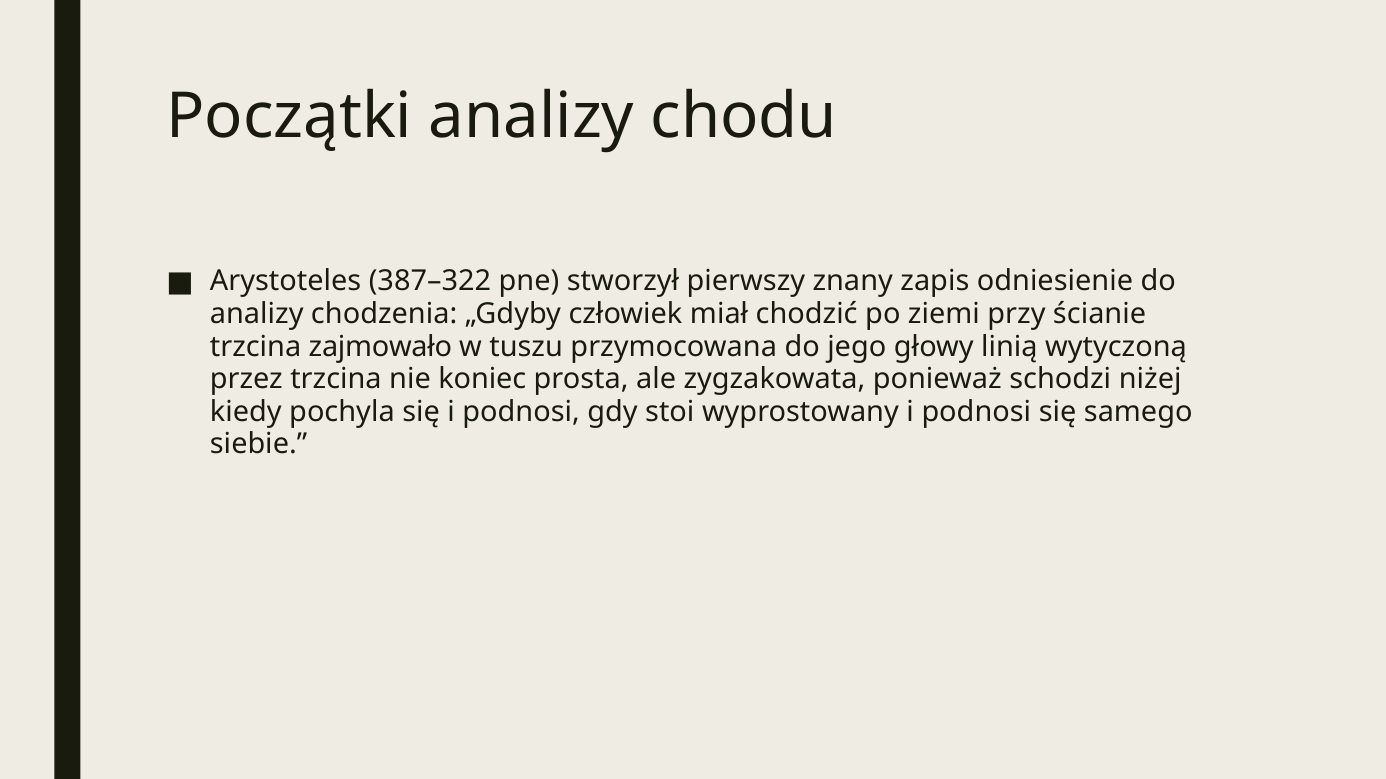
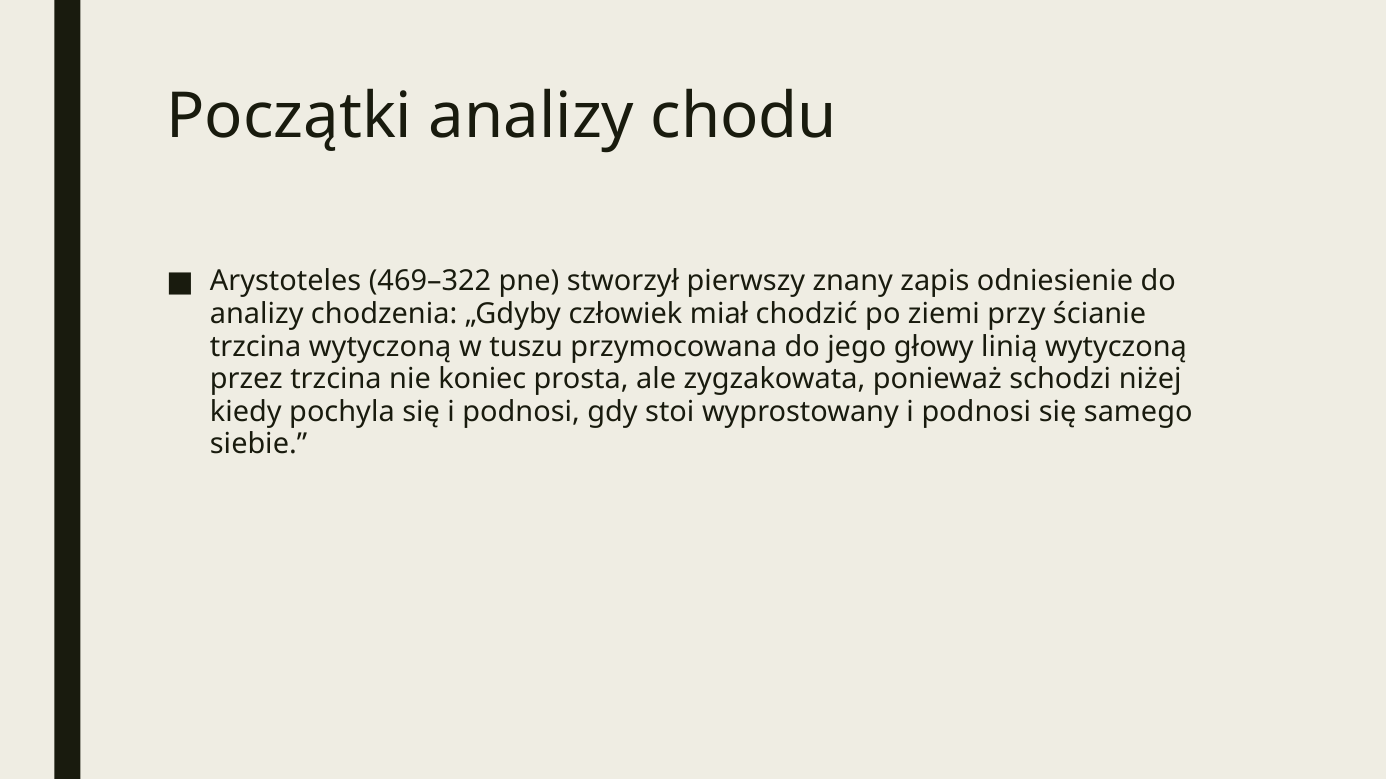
387–322: 387–322 -> 469–322
trzcina zajmowało: zajmowało -> wytyczoną
